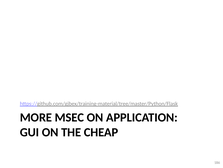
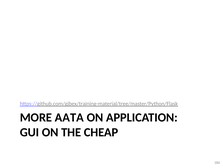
MSEC: MSEC -> AATA
